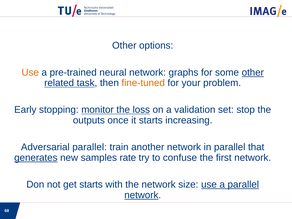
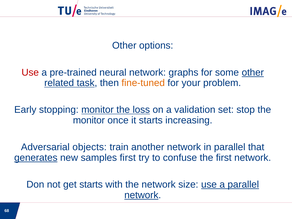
Use at (30, 72) colour: orange -> red
outputs at (89, 120): outputs -> monitor
Adversarial parallel: parallel -> objects
samples rate: rate -> first
